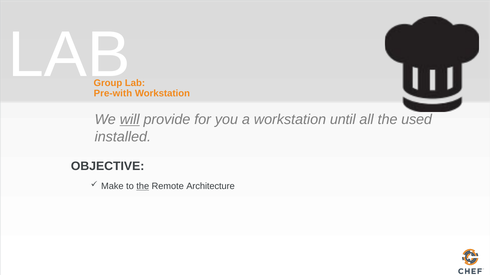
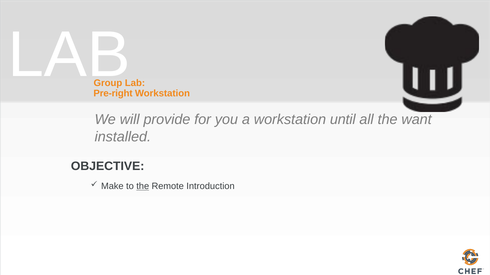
Pre-with: Pre-with -> Pre-right
will underline: present -> none
used: used -> want
Architecture: Architecture -> Introduction
